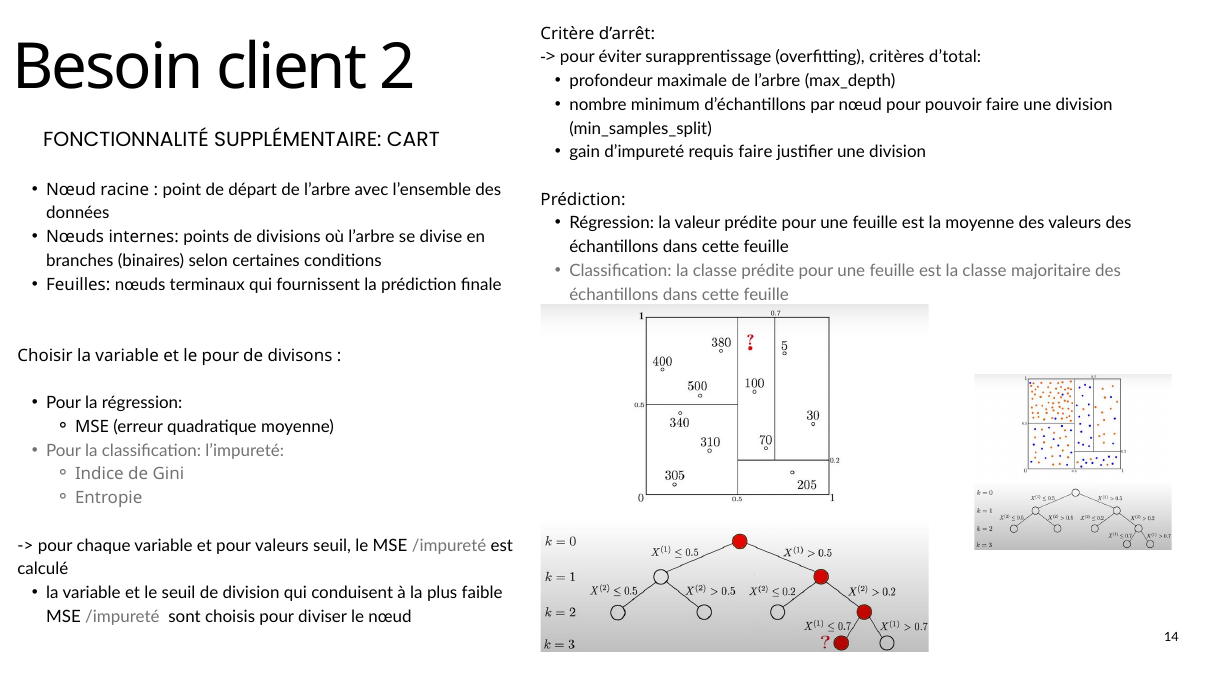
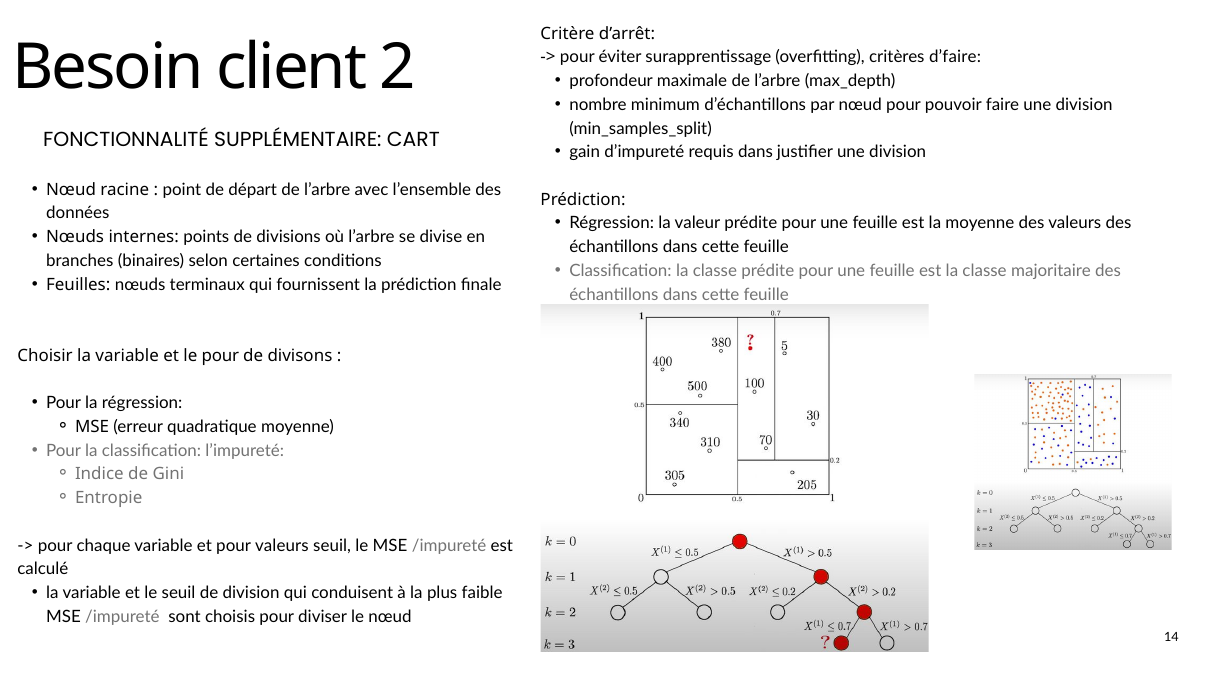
d’total: d’total -> d’faire
requis faire: faire -> dans
